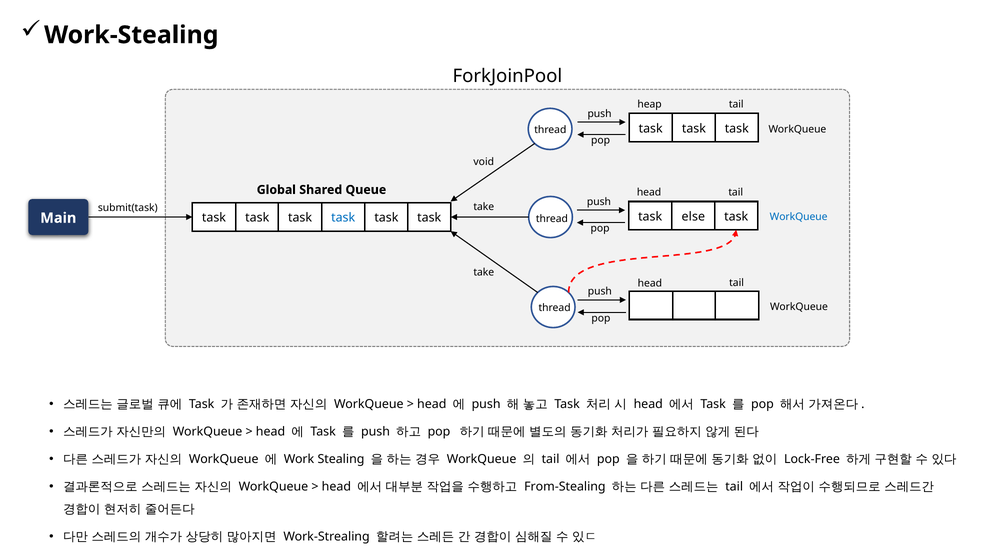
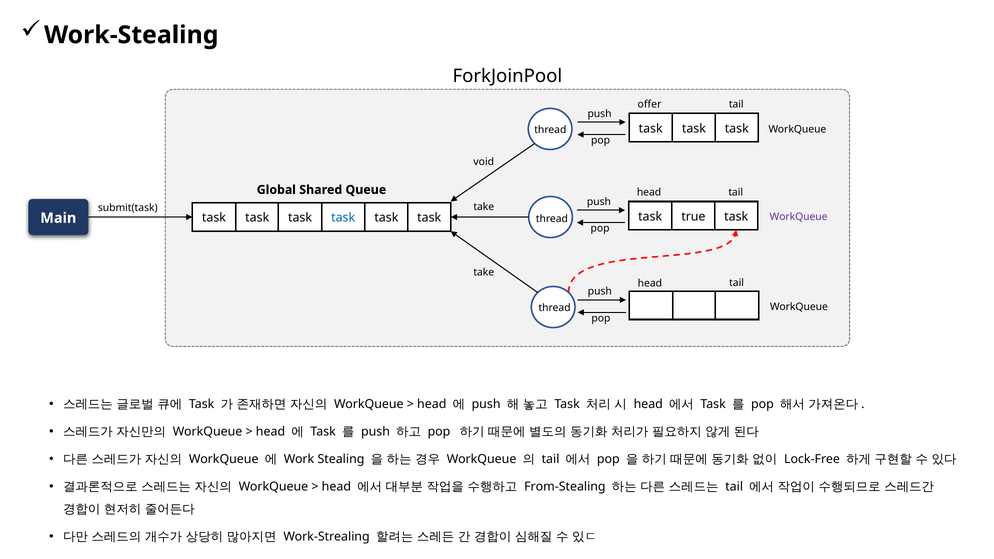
heap: heap -> offer
else: else -> true
WorkQueue at (799, 217) colour: blue -> purple
